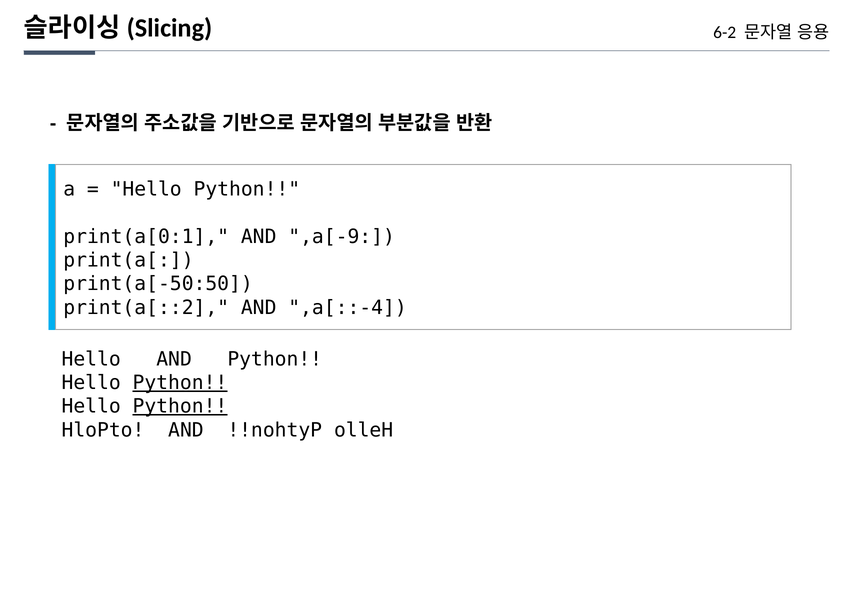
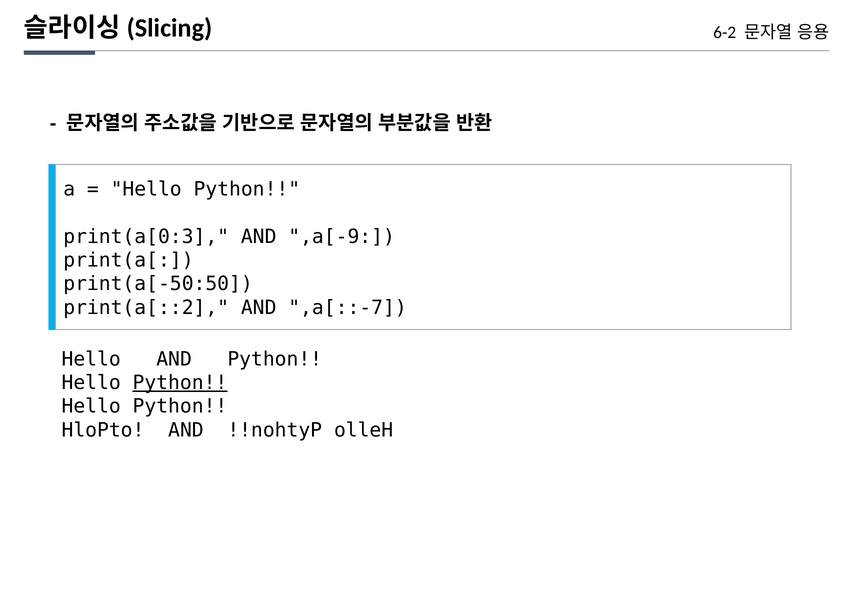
print(a[0:1: print(a[0:1 -> print(a[0:3
,a[::-4: ,a[::-4 -> ,a[::-7
Python at (180, 406) underline: present -> none
